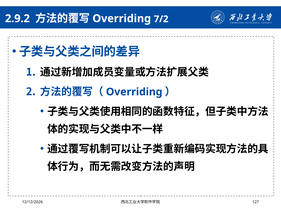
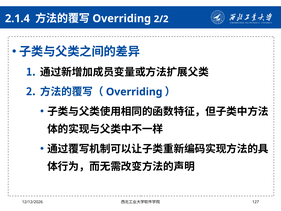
2.9.2: 2.9.2 -> 2.1.4
7/2: 7/2 -> 2/2
